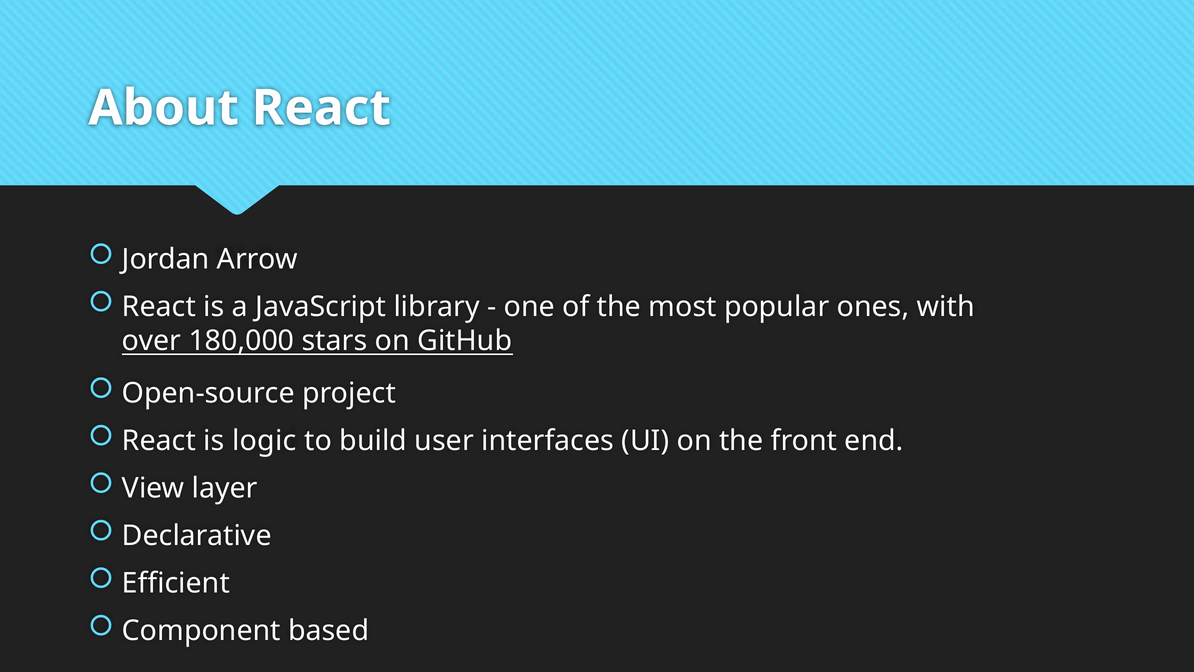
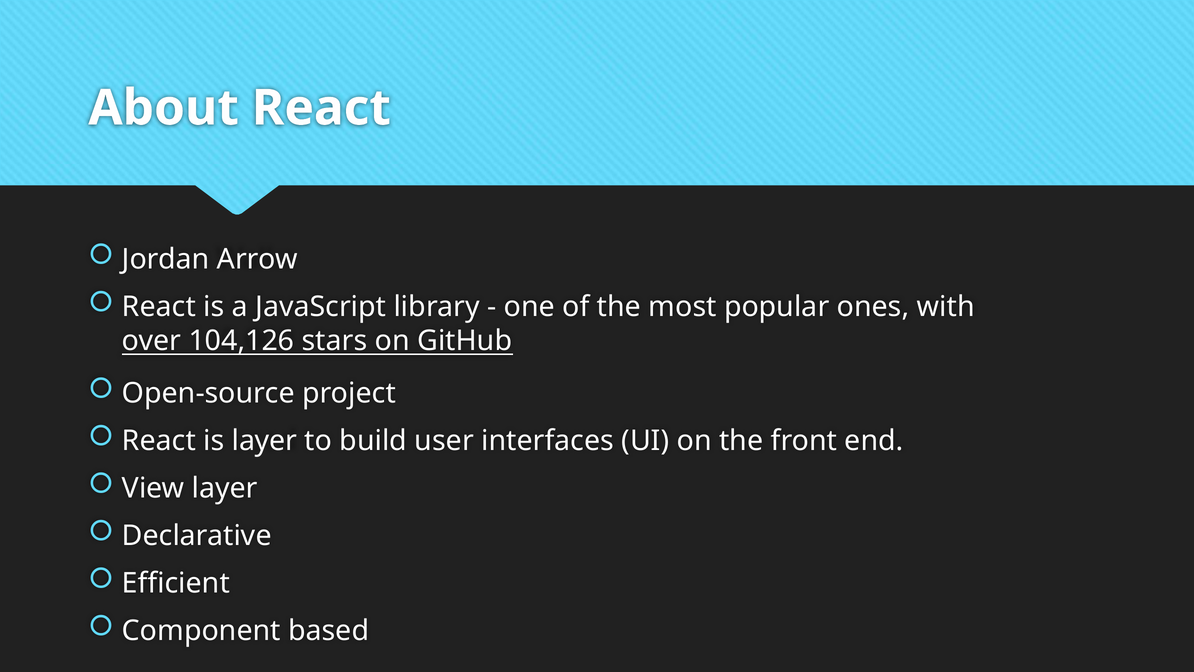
180,000: 180,000 -> 104,126
is logic: logic -> layer
